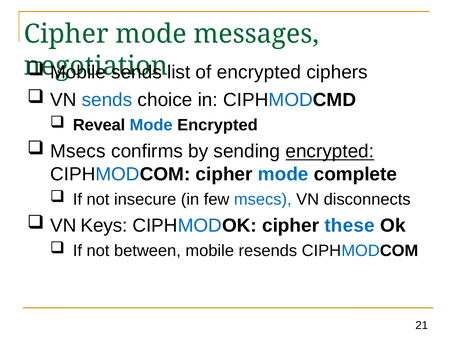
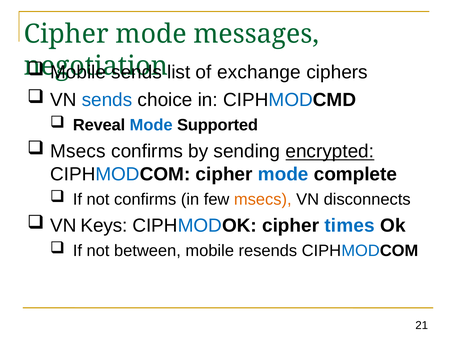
of encrypted: encrypted -> exchange
Mode Encrypted: Encrypted -> Supported
not insecure: insecure -> confirms
msecs at (263, 199) colour: blue -> orange
these: these -> times
